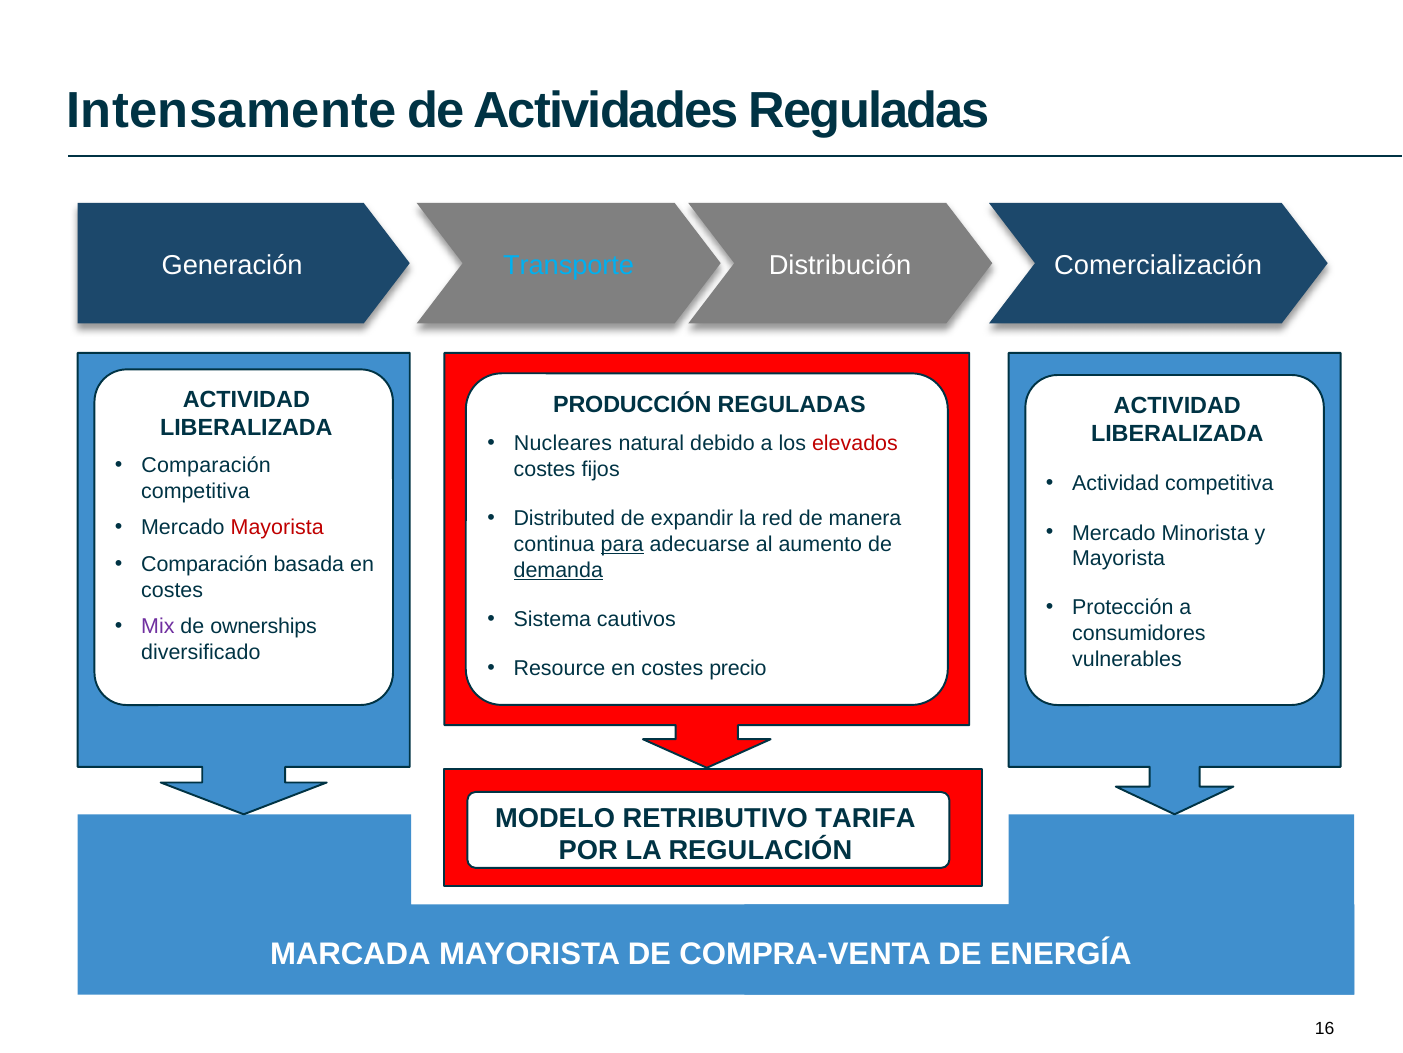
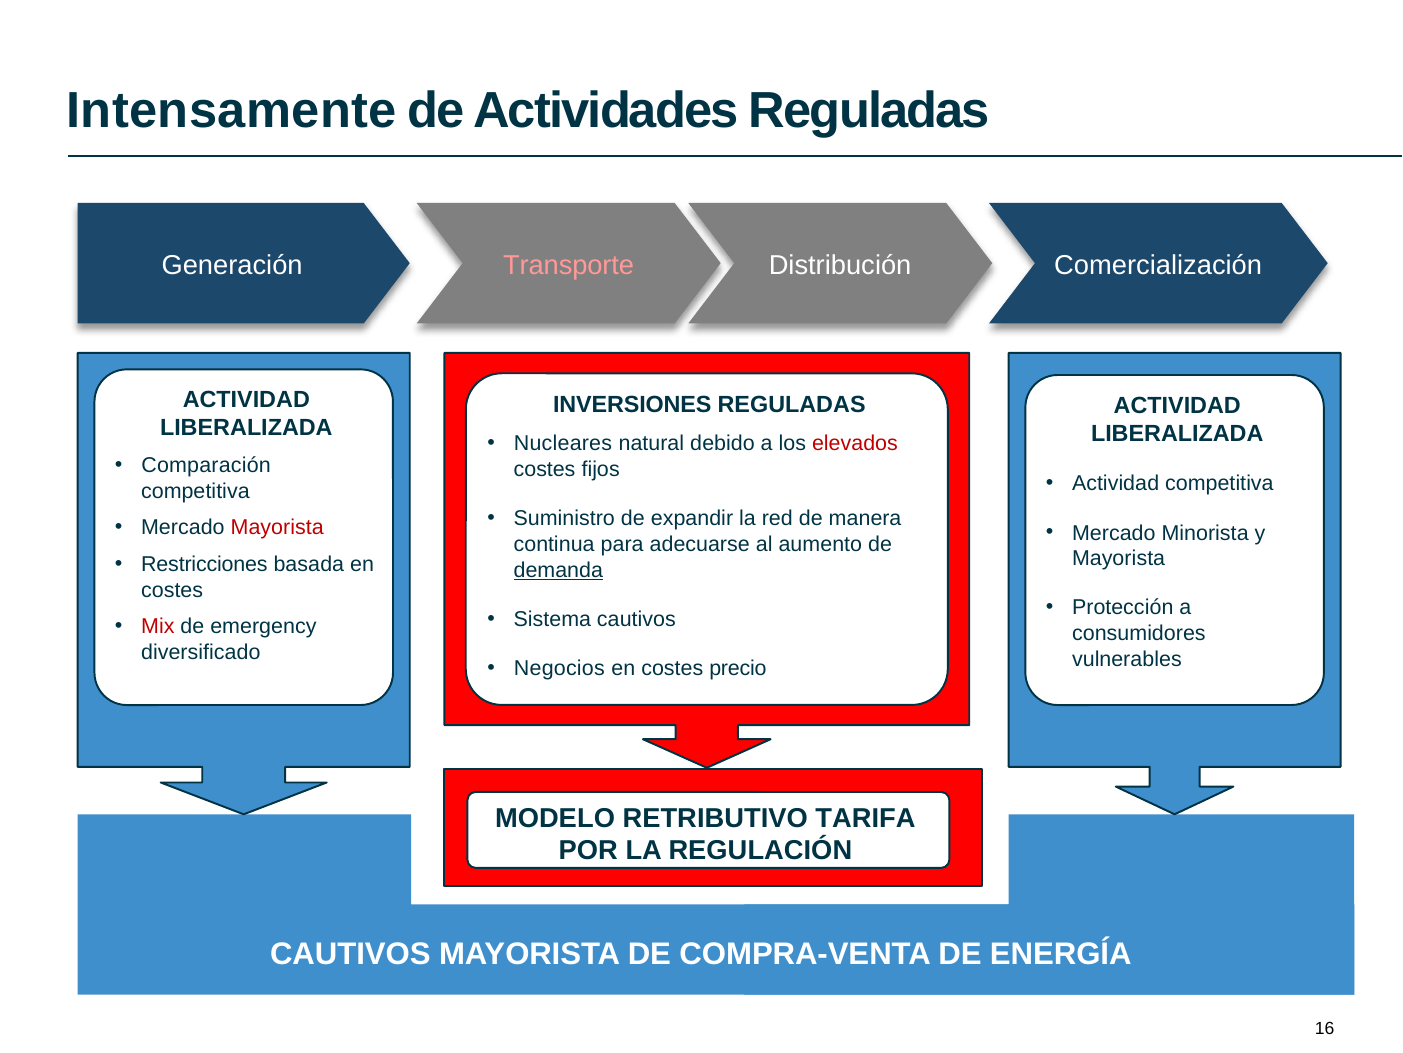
Transporte colour: light blue -> pink
PRODUCCIÓN: PRODUCCIÓN -> INVERSIONES
Distributed: Distributed -> Suministro
para underline: present -> none
Comparación at (204, 564): Comparación -> Restricciones
Mix colour: purple -> red
ownerships: ownerships -> emergency
Resource: Resource -> Negocios
MARCADA at (350, 953): MARCADA -> CAUTIVOS
